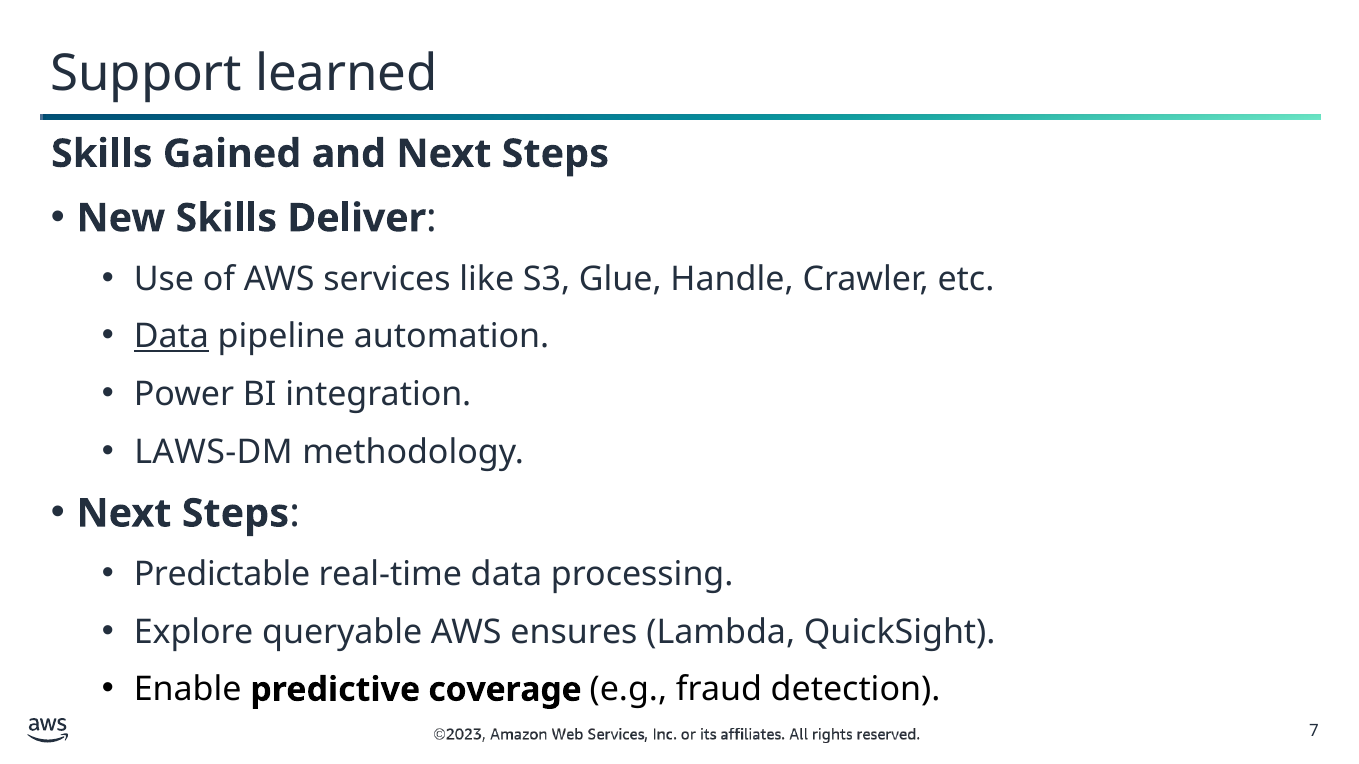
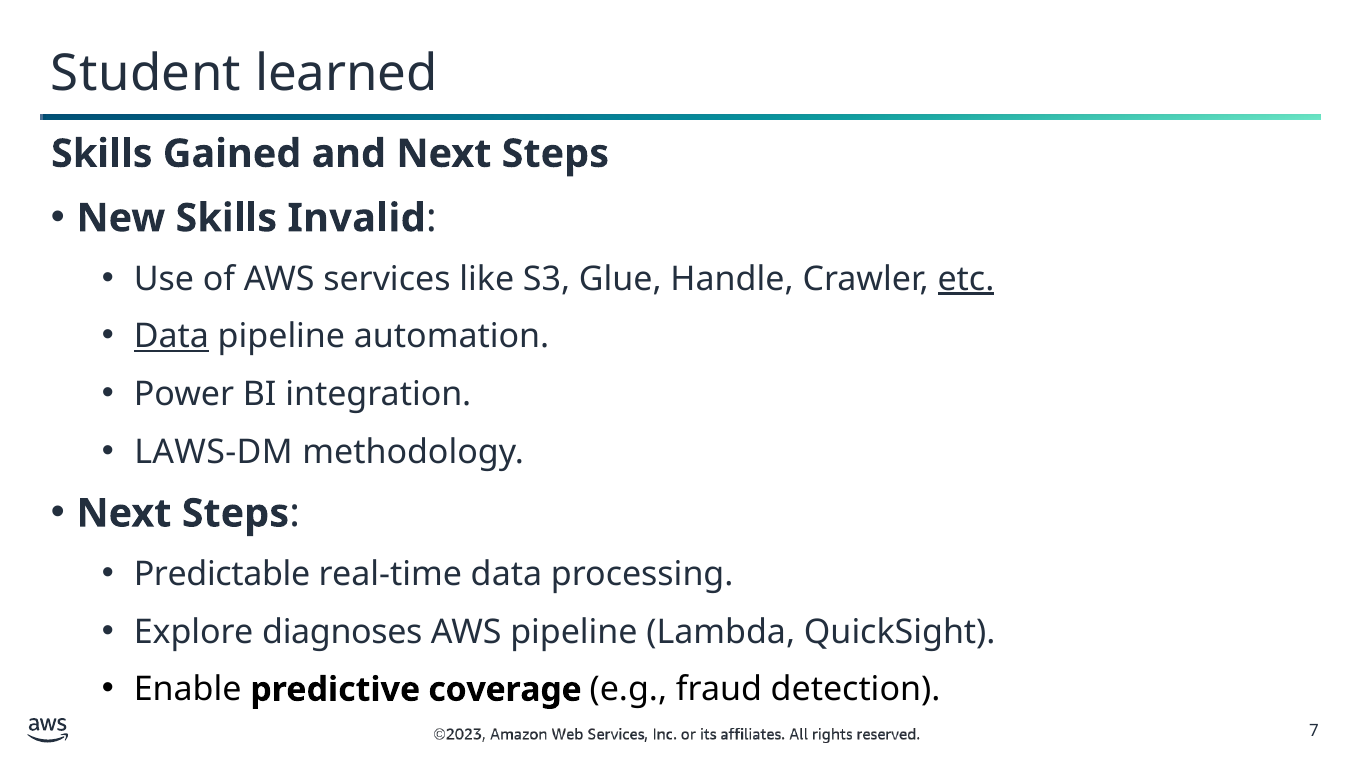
Support: Support -> Student
Deliver: Deliver -> Invalid
etc underline: none -> present
queryable: queryable -> diagnoses
AWS ensures: ensures -> pipeline
